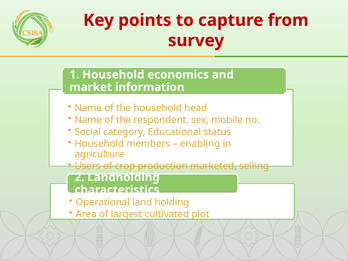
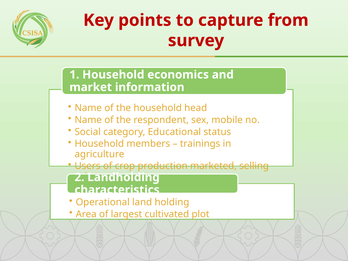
enabling: enabling -> trainings
